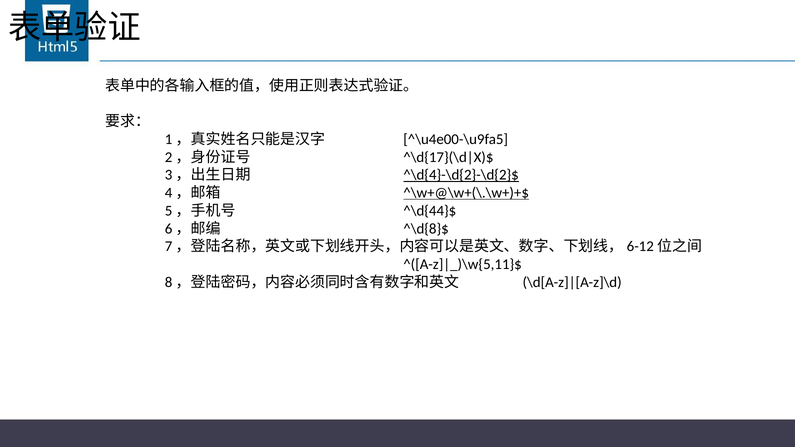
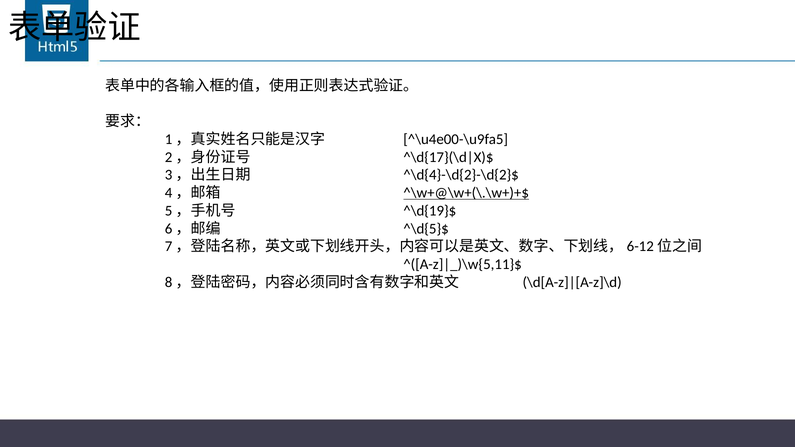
^\d{4}-\d{2}-\d{2}$ underline: present -> none
^\d{44}$: ^\d{44}$ -> ^\d{19}$
^\d{8}$: ^\d{8}$ -> ^\d{5}$
